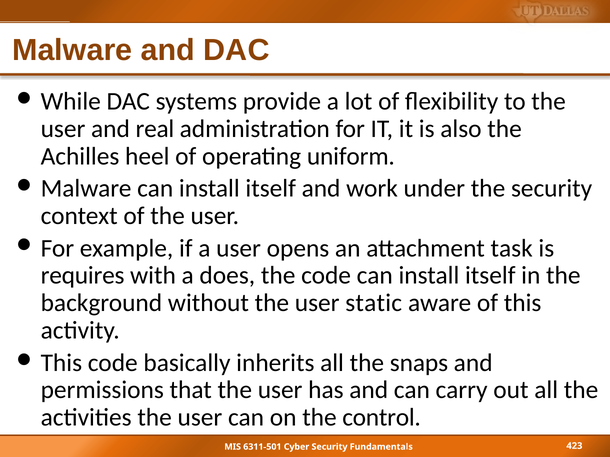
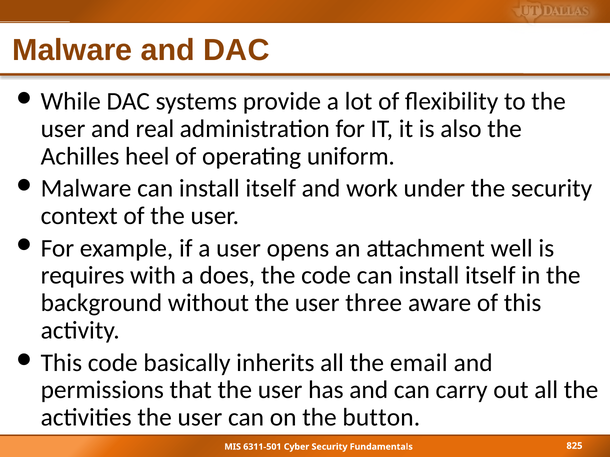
task: task -> well
static: static -> three
snaps: snaps -> email
control: control -> button
423: 423 -> 825
